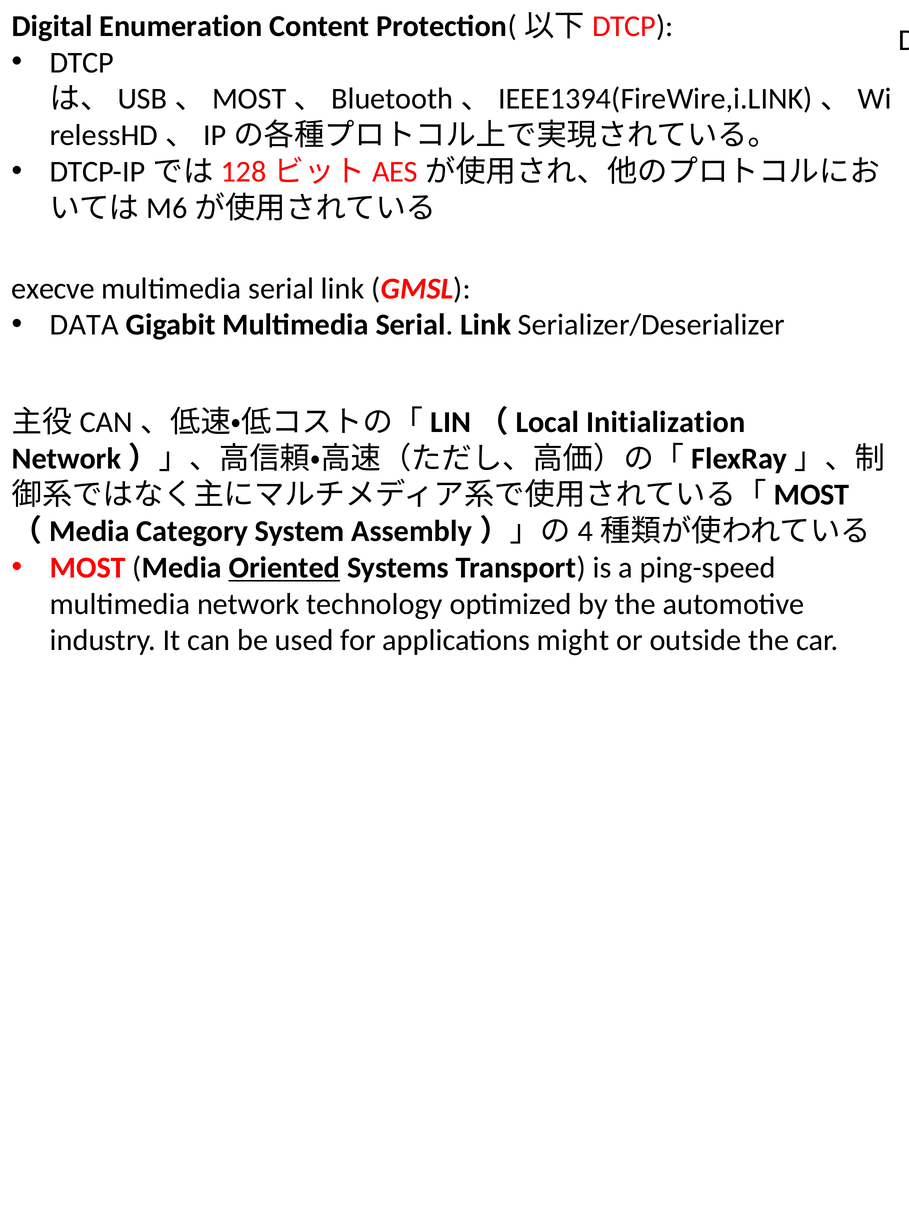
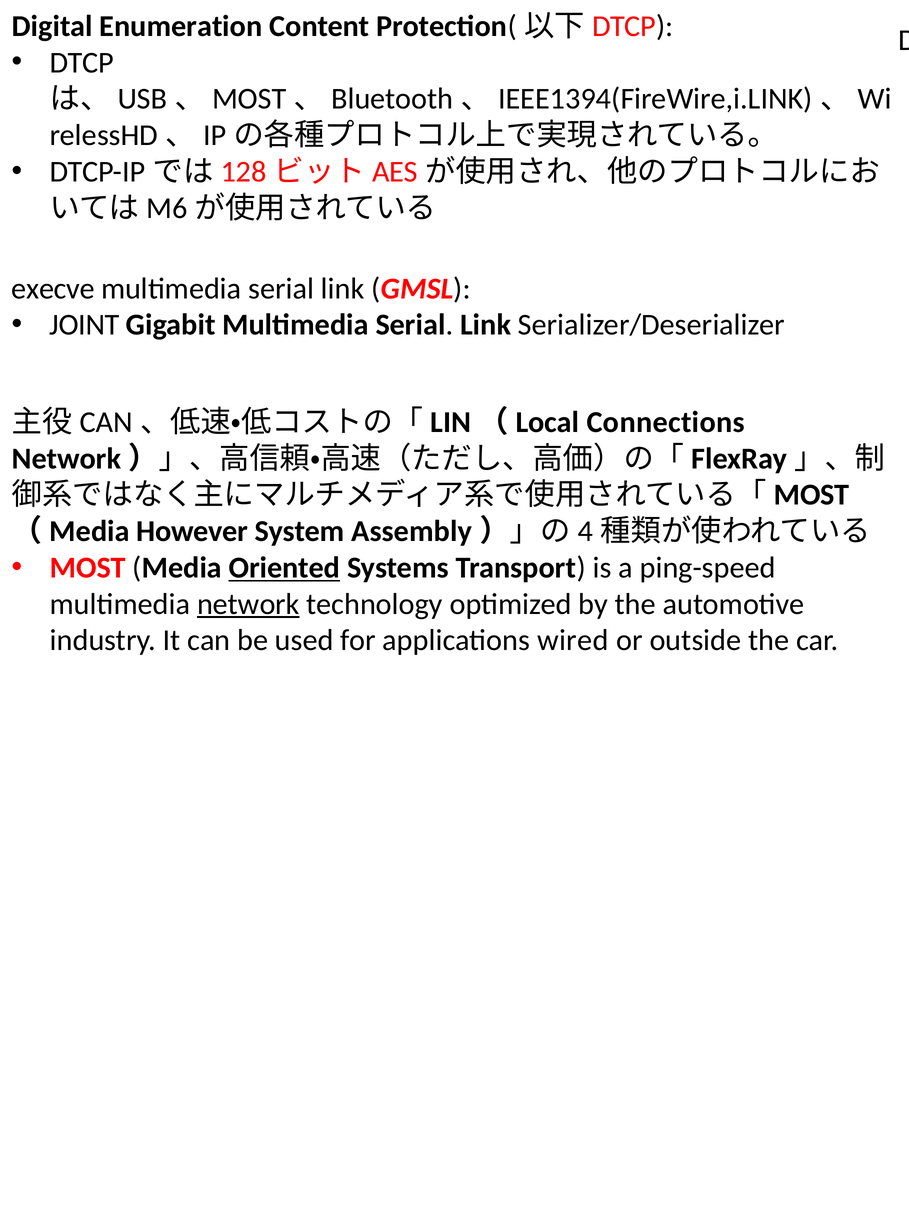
DATA: DATA -> JOINT
Initialization: Initialization -> Connections
Category: Category -> However
network underline: none -> present
might: might -> wired
